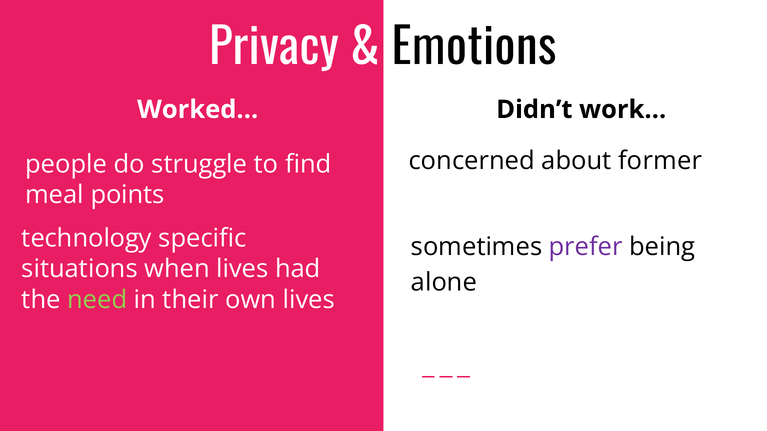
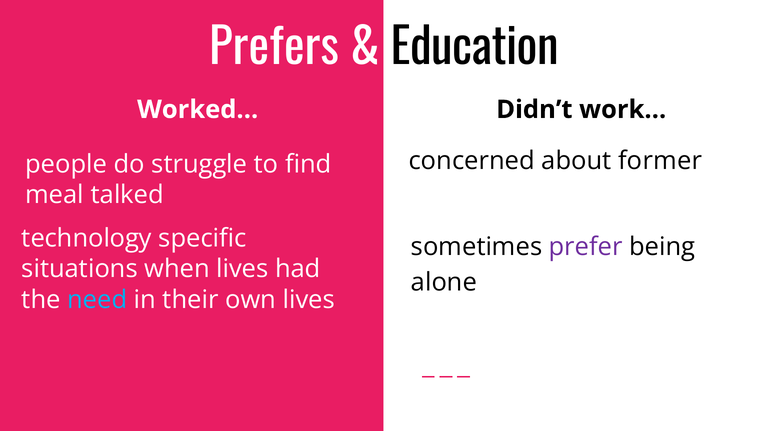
Privacy: Privacy -> Prefers
Emotions: Emotions -> Education
points: points -> talked
need colour: light green -> light blue
